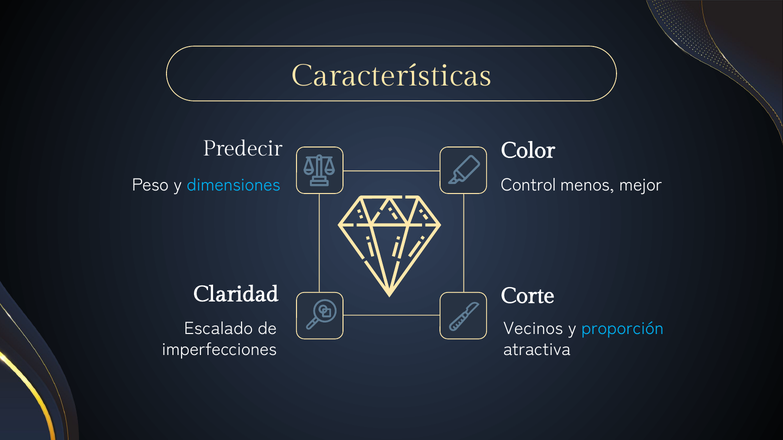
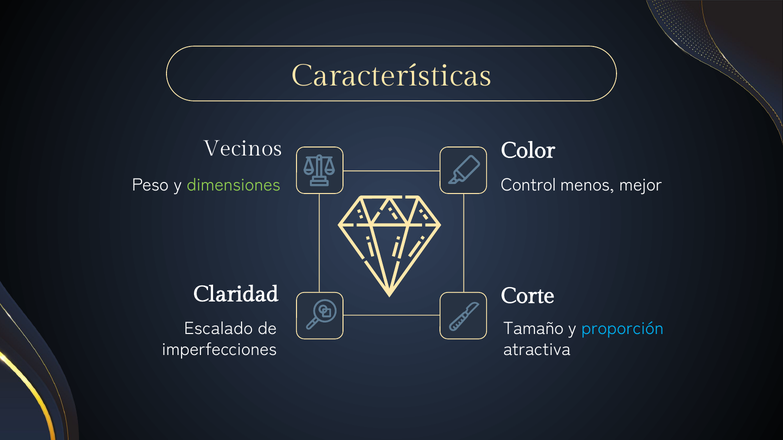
Predecir: Predecir -> Vecinos
dimensiones colour: light blue -> light green
Vecinos: Vecinos -> Tamaño
